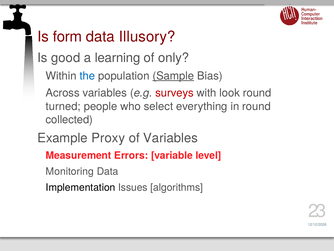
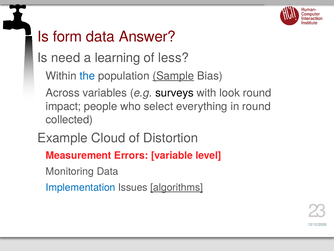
Illusory: Illusory -> Answer
good: good -> need
only: only -> less
surveys colour: red -> black
turned: turned -> impact
Proxy: Proxy -> Cloud
of Variables: Variables -> Distortion
Implementation colour: black -> blue
algorithms underline: none -> present
